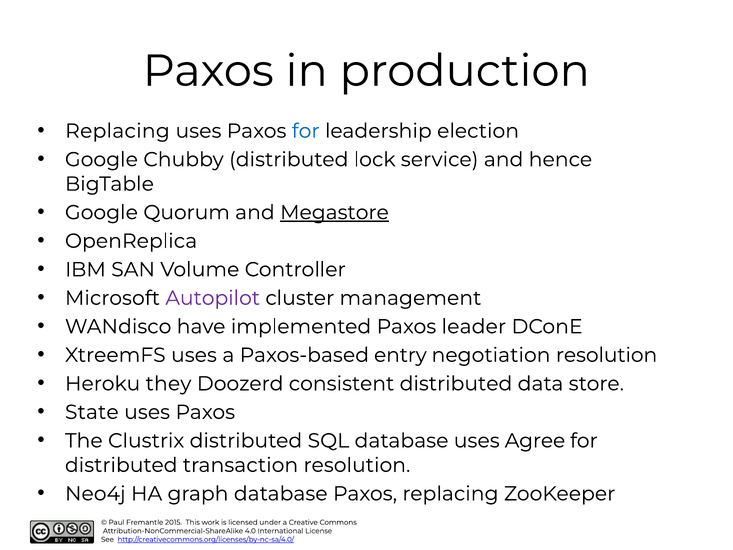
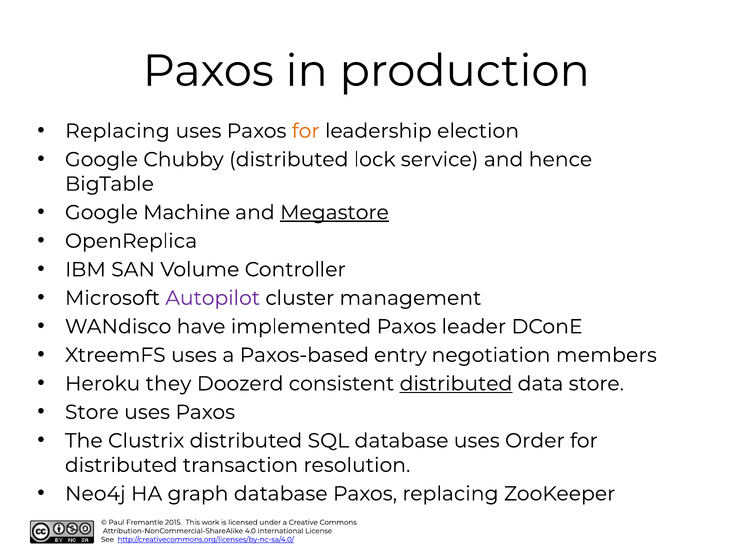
for at (306, 131) colour: blue -> orange
Quorum: Quorum -> Machine
negotiation resolution: resolution -> members
distributed at (456, 383) underline: none -> present
State at (92, 412): State -> Store
Agree: Agree -> Order
